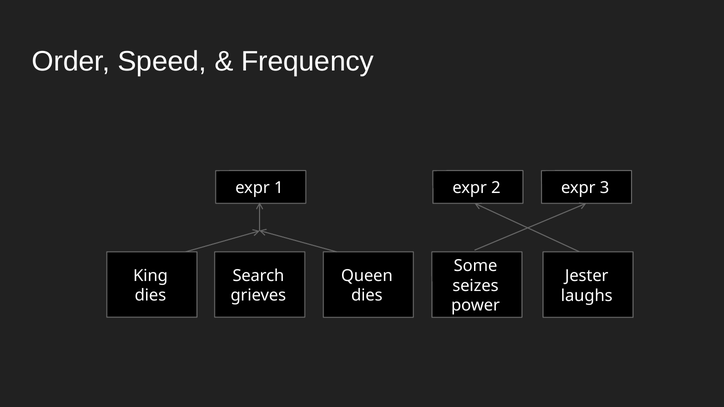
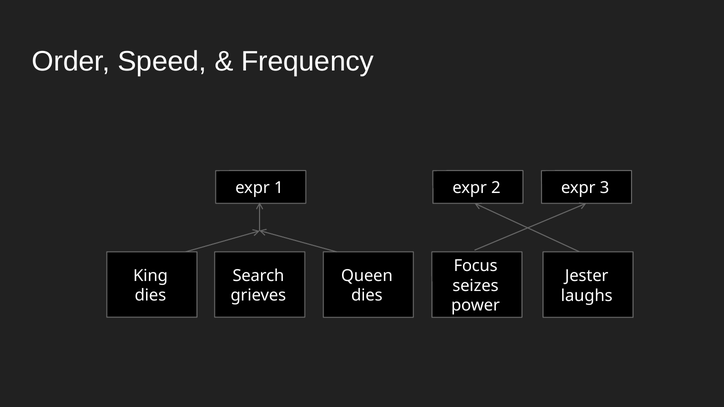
Some: Some -> Focus
